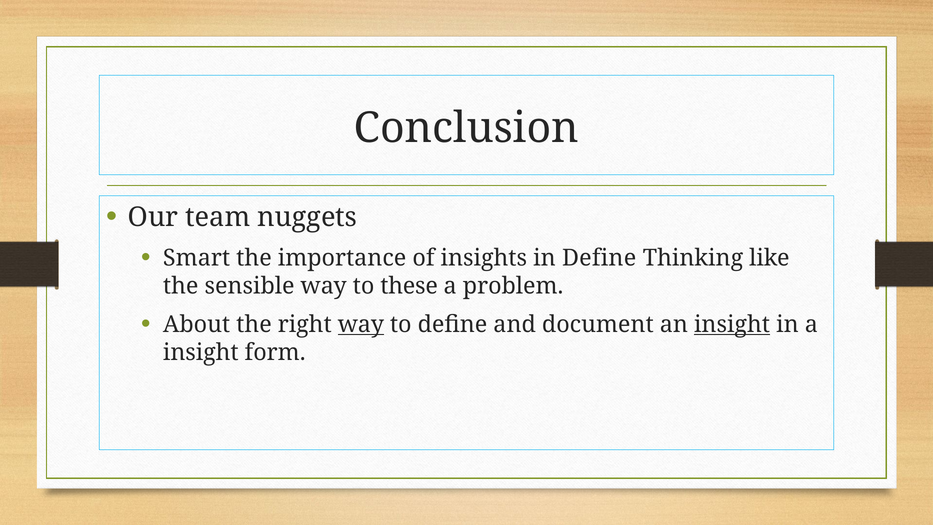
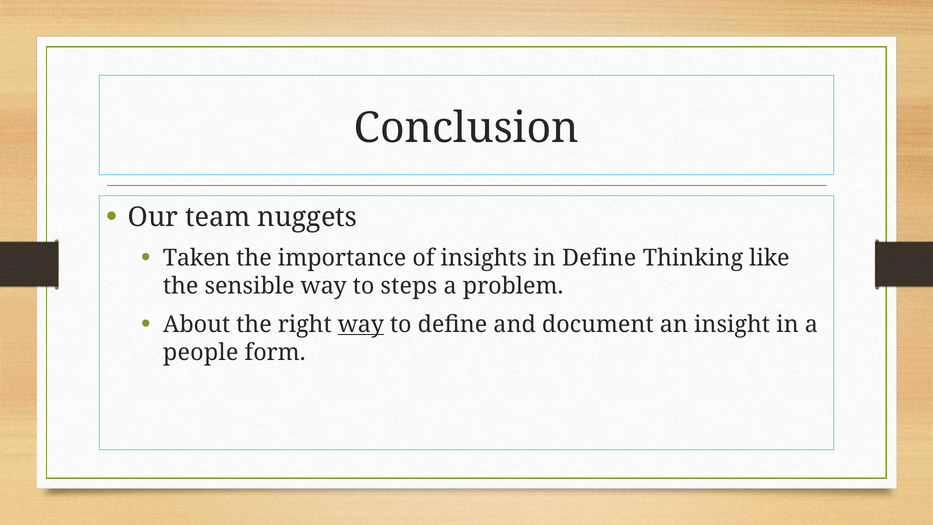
Smart: Smart -> Taken
these: these -> steps
insight at (732, 324) underline: present -> none
insight at (201, 352): insight -> people
